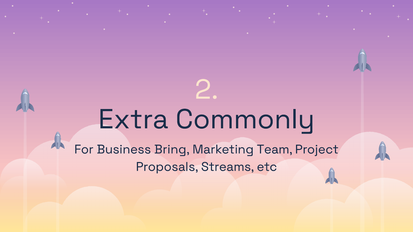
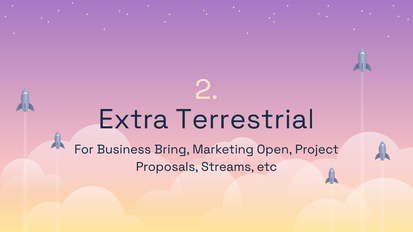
Commonly: Commonly -> Terrestrial
Team: Team -> Open
